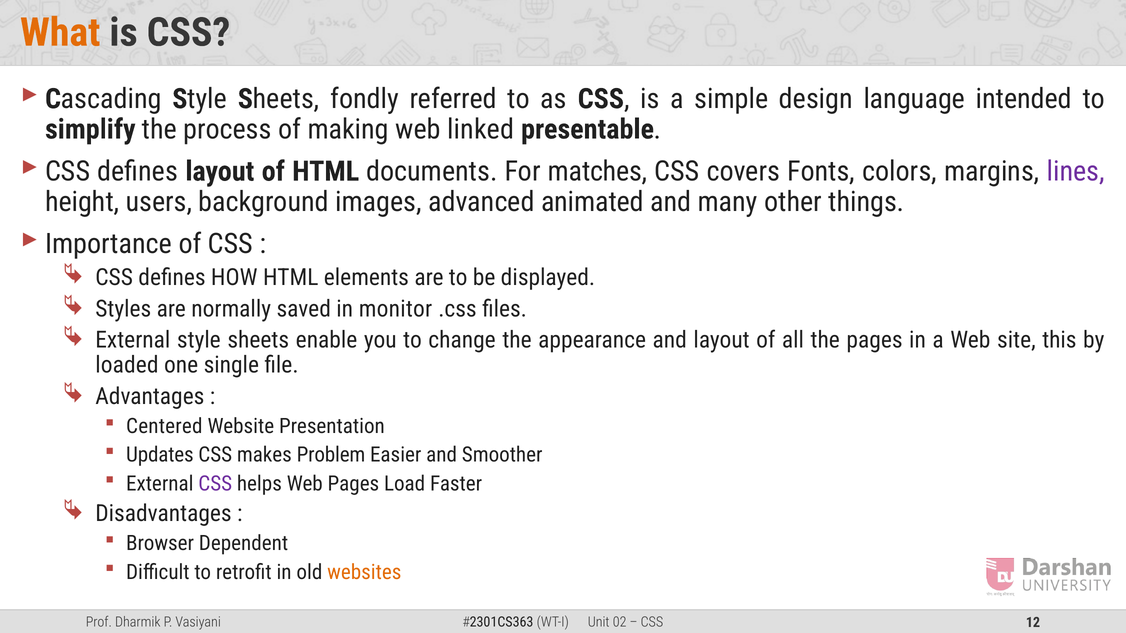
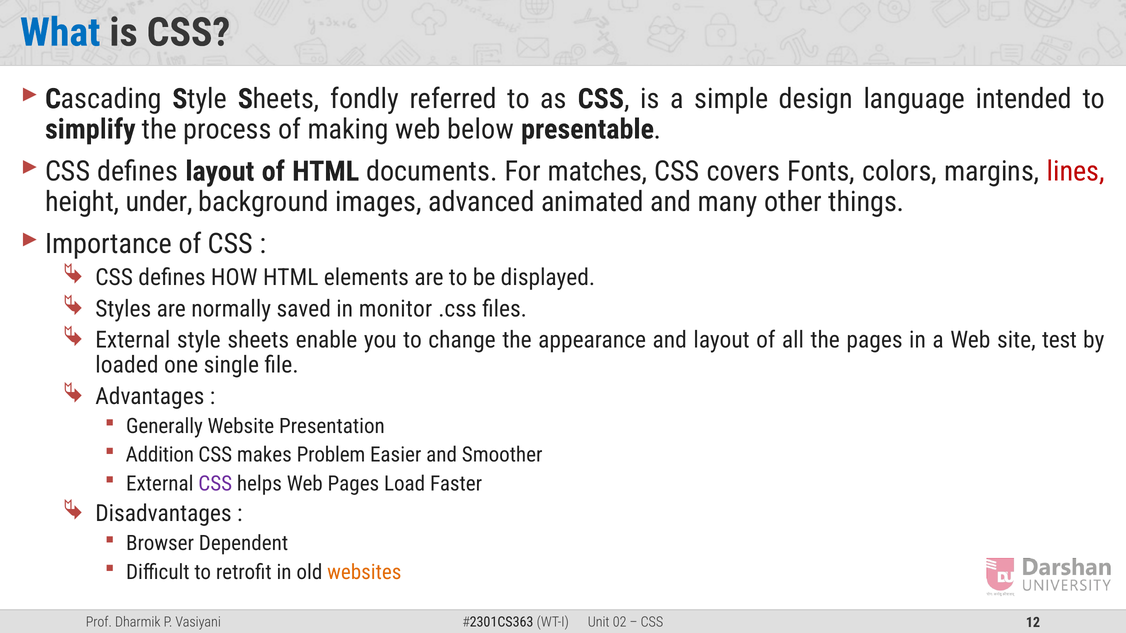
What colour: orange -> blue
linked: linked -> below
lines colour: purple -> red
users: users -> under
this: this -> test
Centered: Centered -> Generally
Updates: Updates -> Addition
